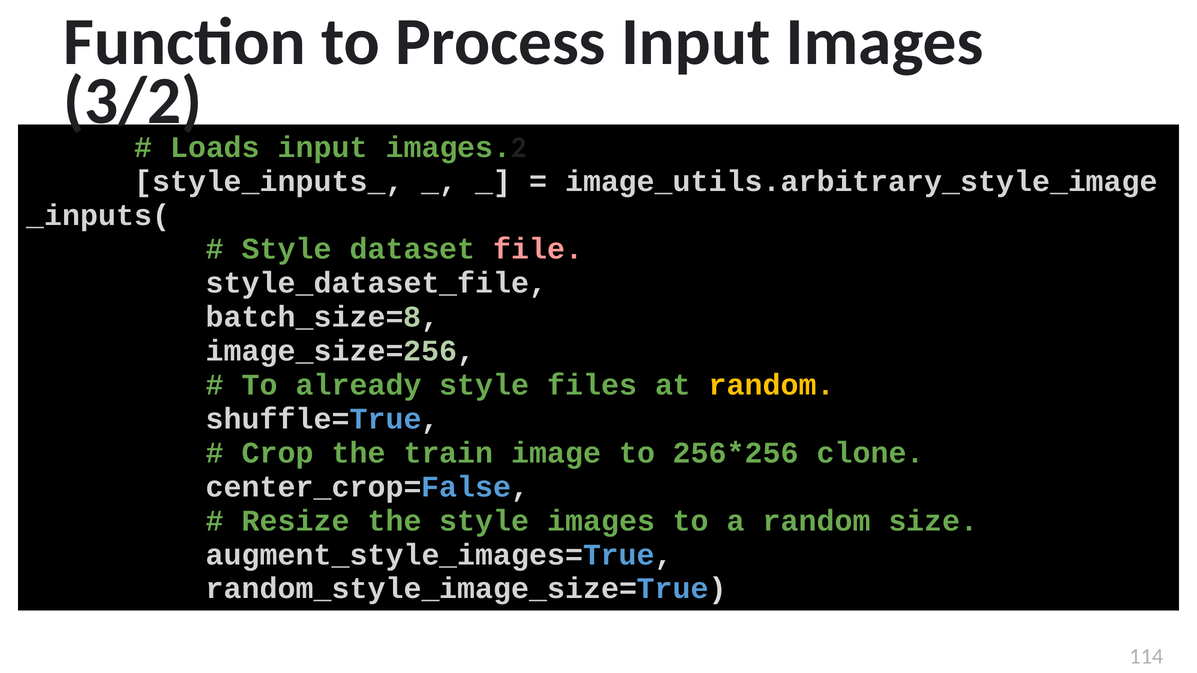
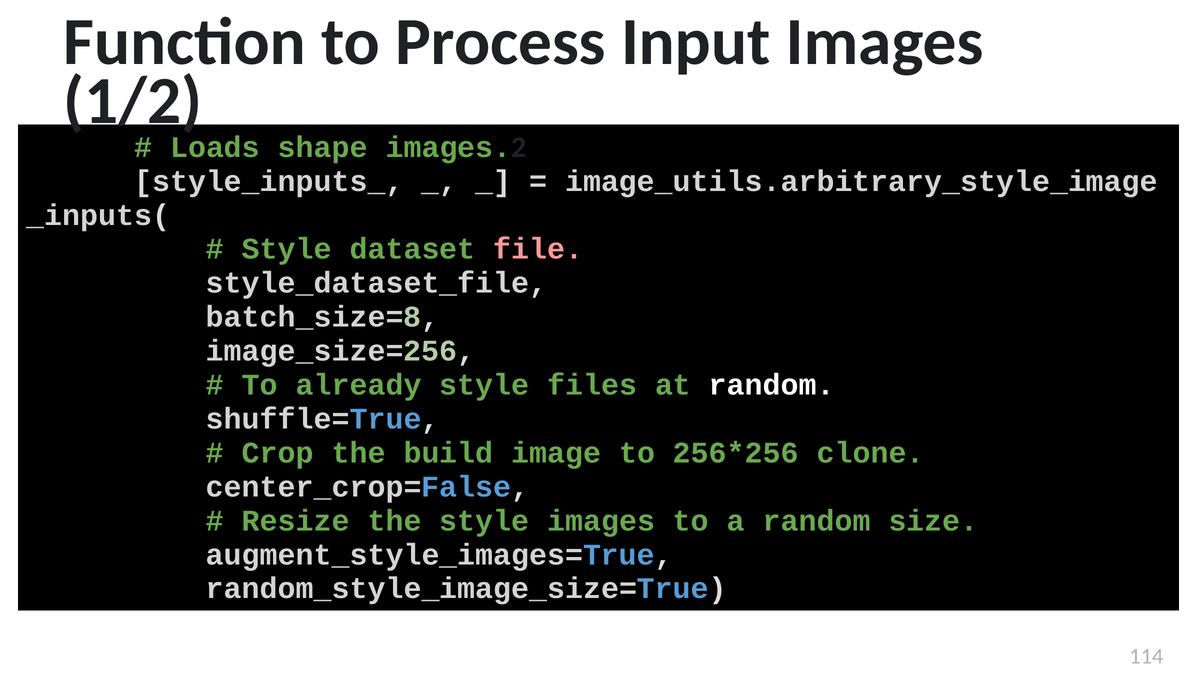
3/2: 3/2 -> 1/2
Loads input: input -> shape
random at (772, 385) colour: yellow -> white
train: train -> build
